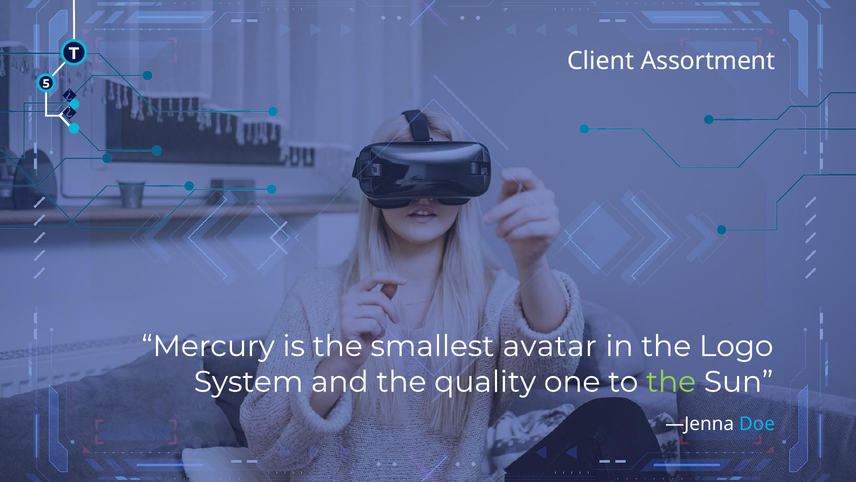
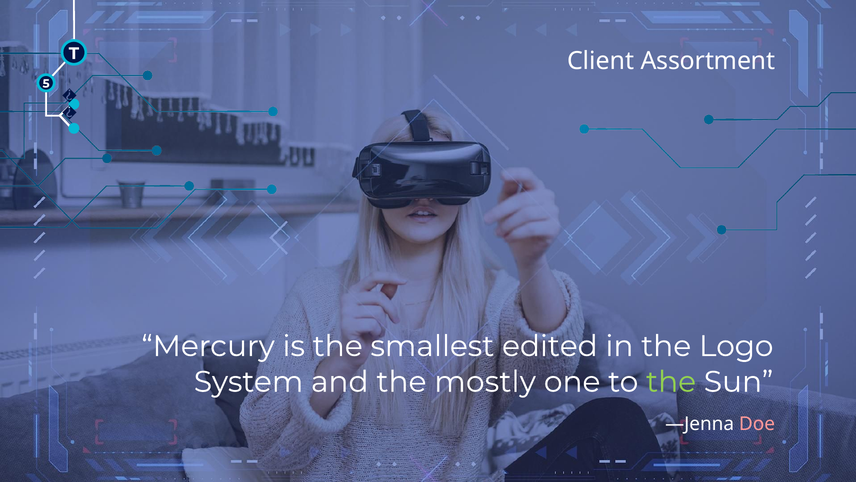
avatar: avatar -> edited
quality: quality -> mostly
Doe colour: light blue -> pink
